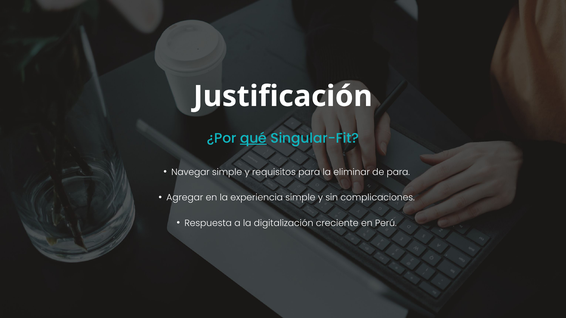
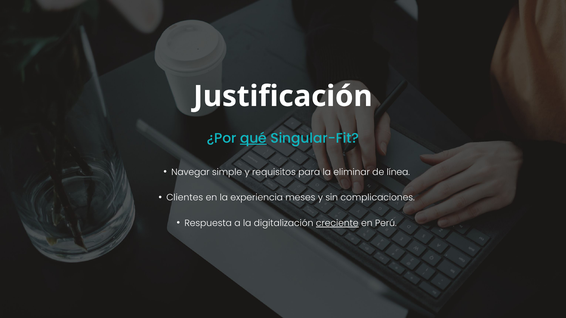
de para: para -> línea
Agregar: Agregar -> Clientes
experiencia simple: simple -> meses
creciente underline: none -> present
